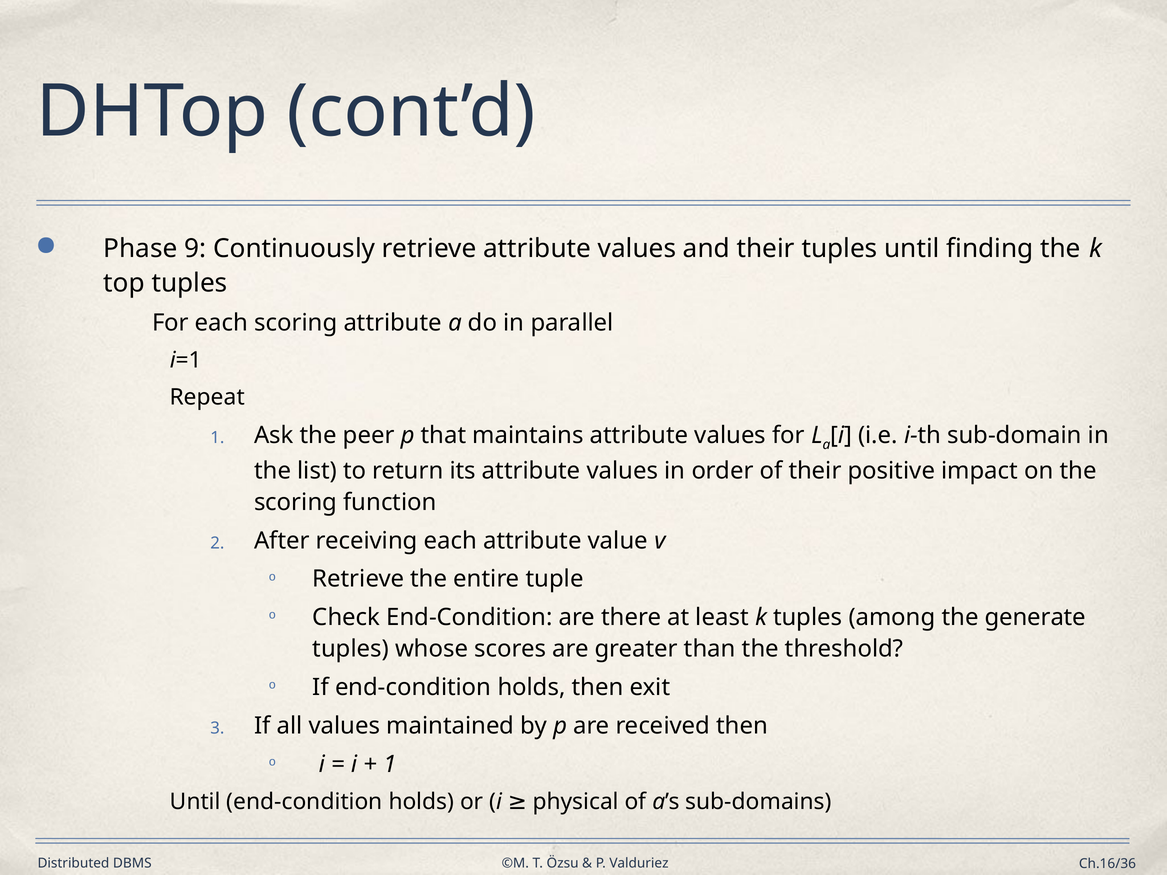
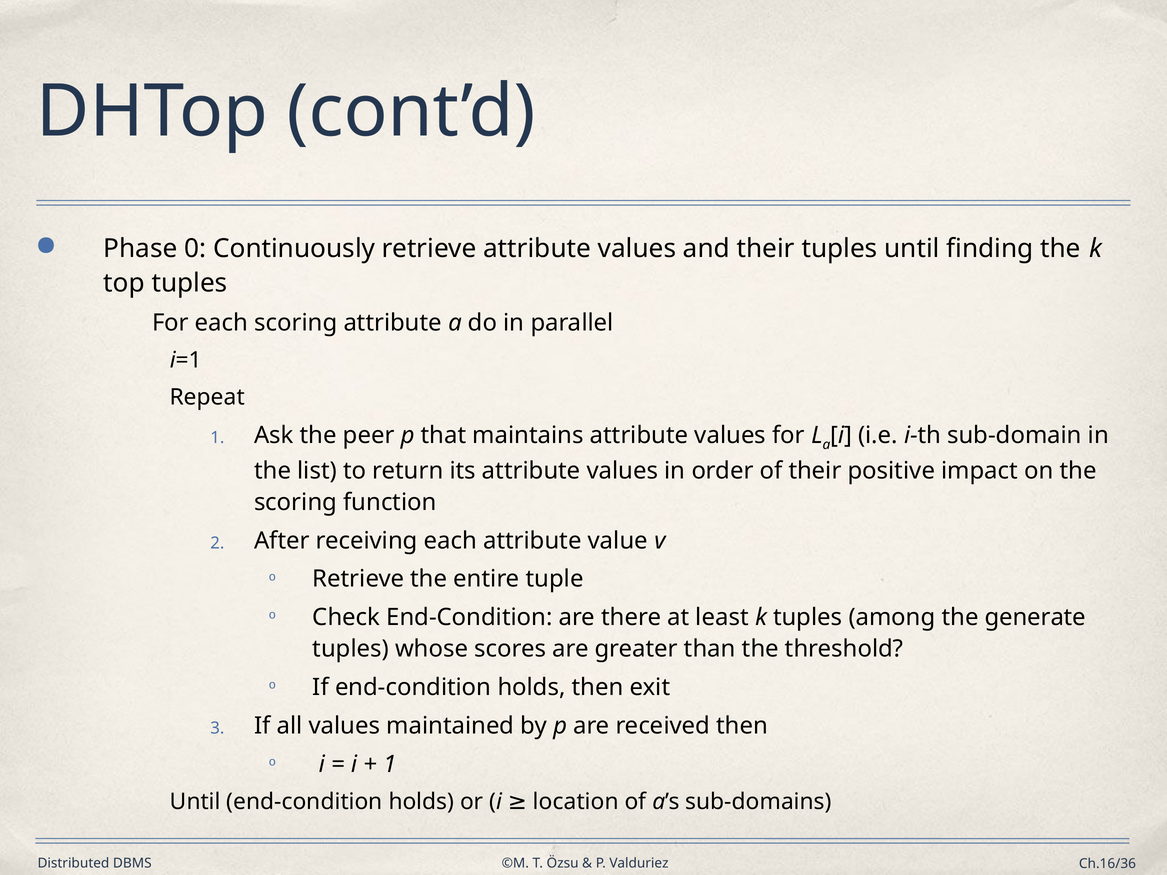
9: 9 -> 0
physical: physical -> location
